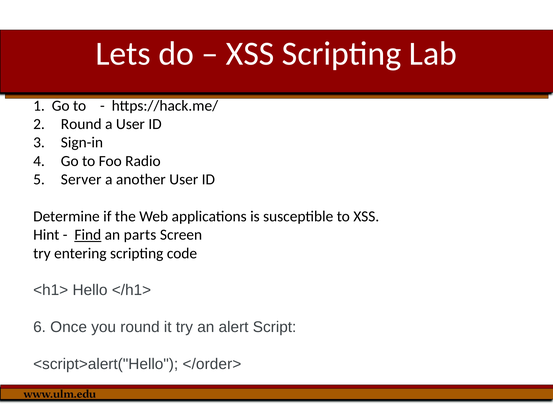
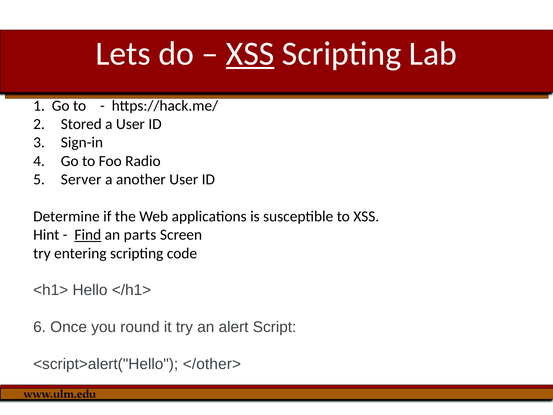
XSS at (250, 54) underline: none -> present
Round at (81, 124): Round -> Stored
</order>: </order> -> </other>
